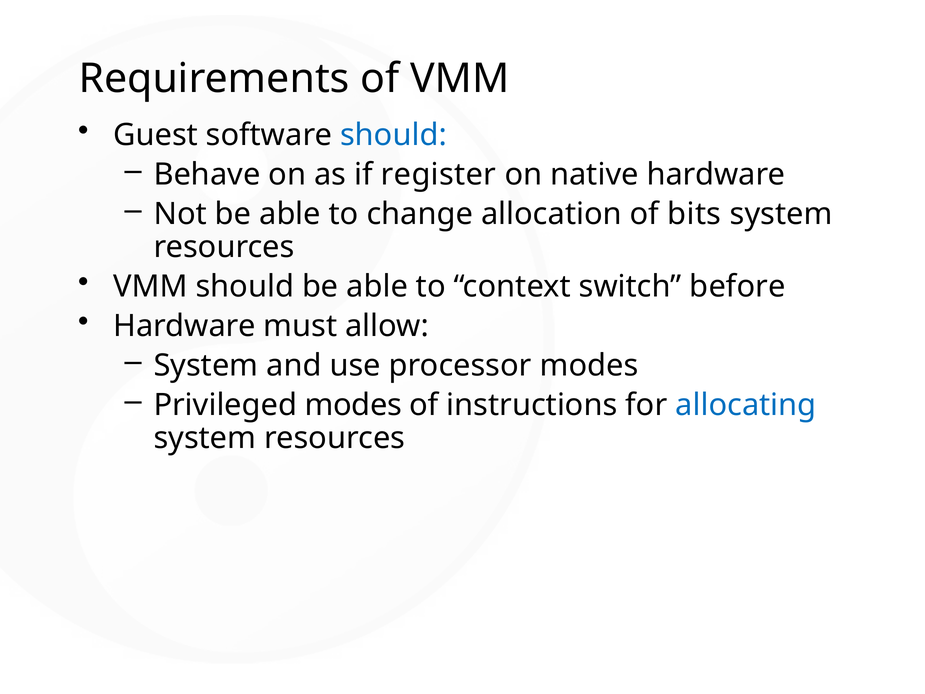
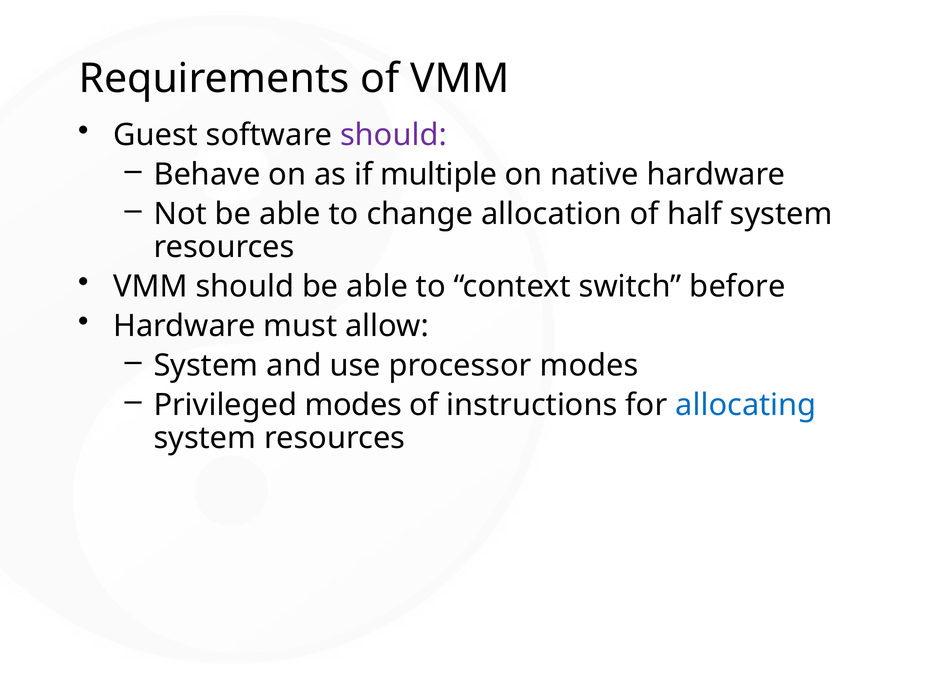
should at (393, 135) colour: blue -> purple
register: register -> multiple
bits: bits -> half
